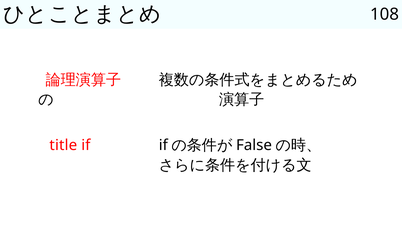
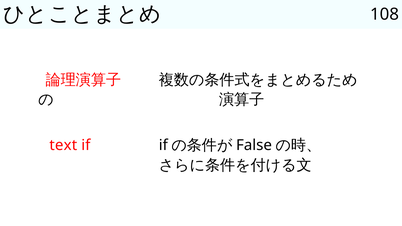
title: title -> text
